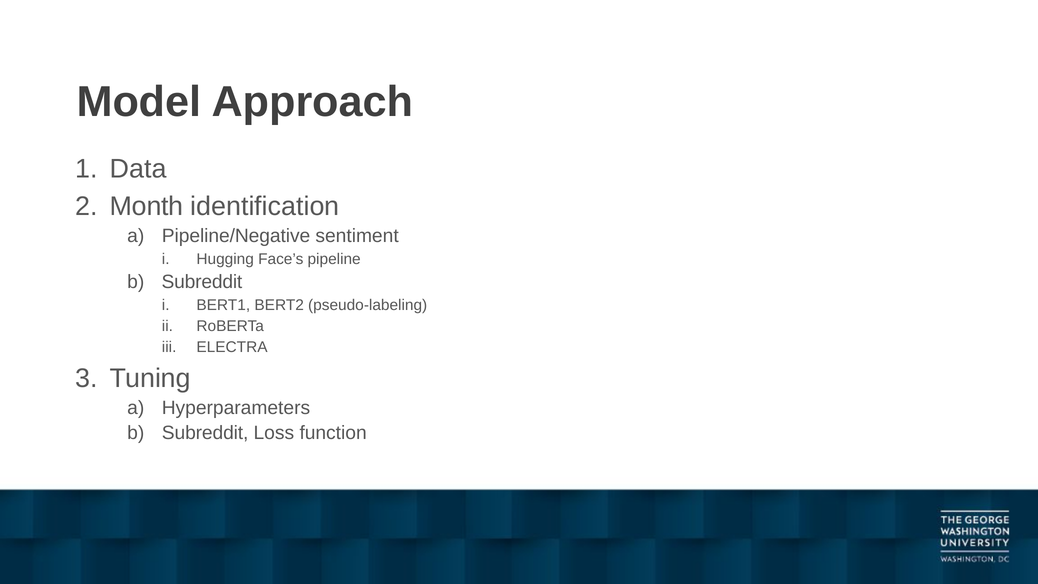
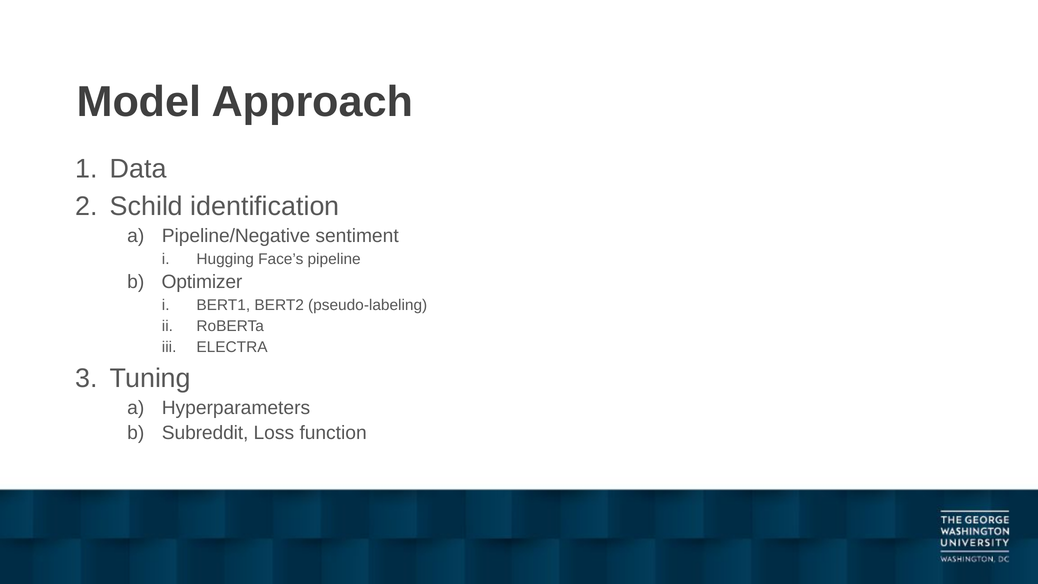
Month: Month -> Schild
Subreddit at (202, 282): Subreddit -> Optimizer
